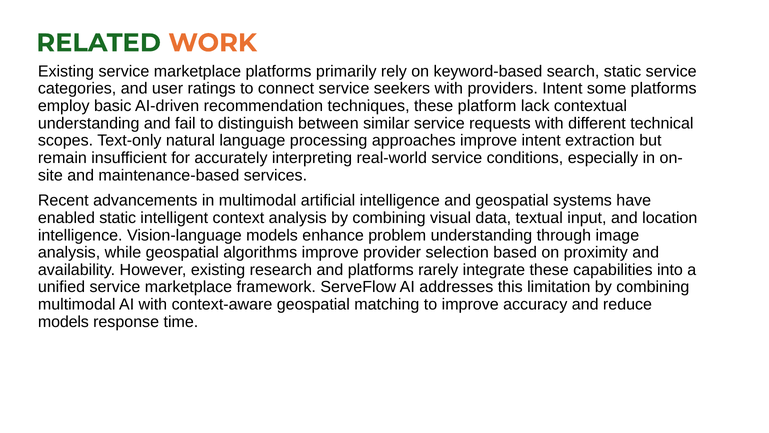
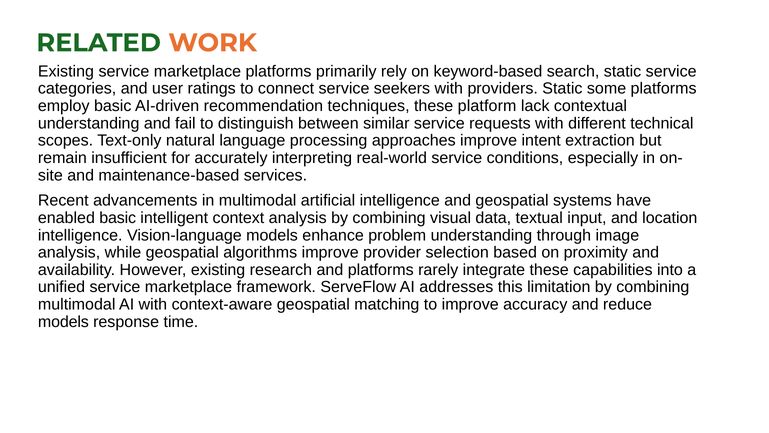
providers Intent: Intent -> Static
enabled static: static -> basic
